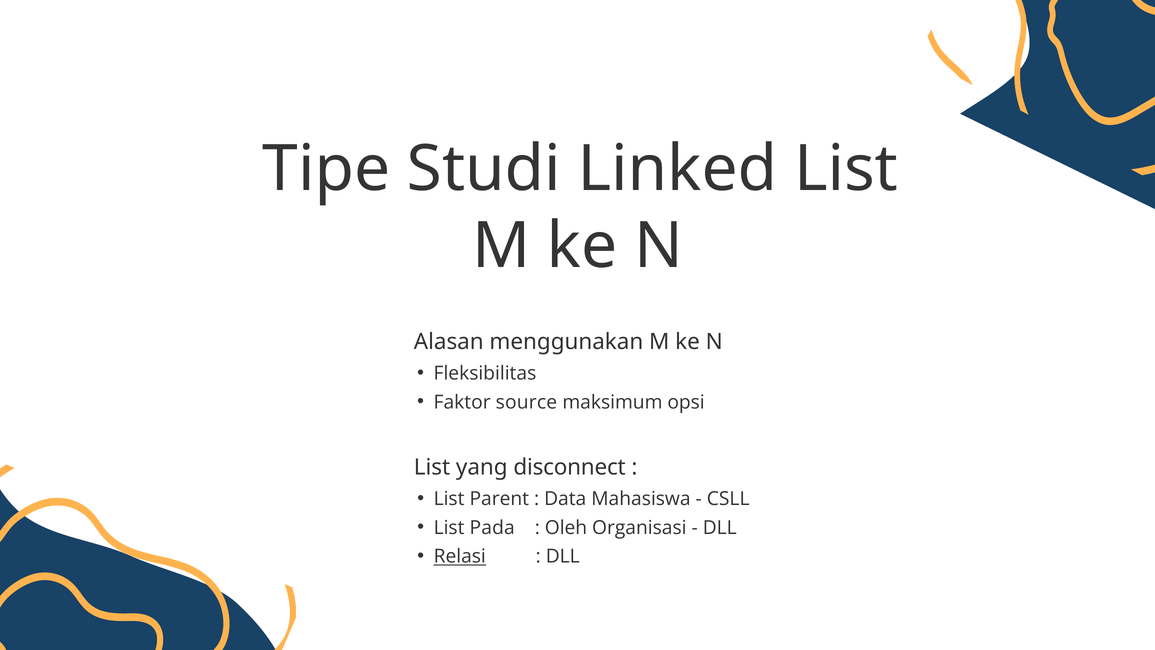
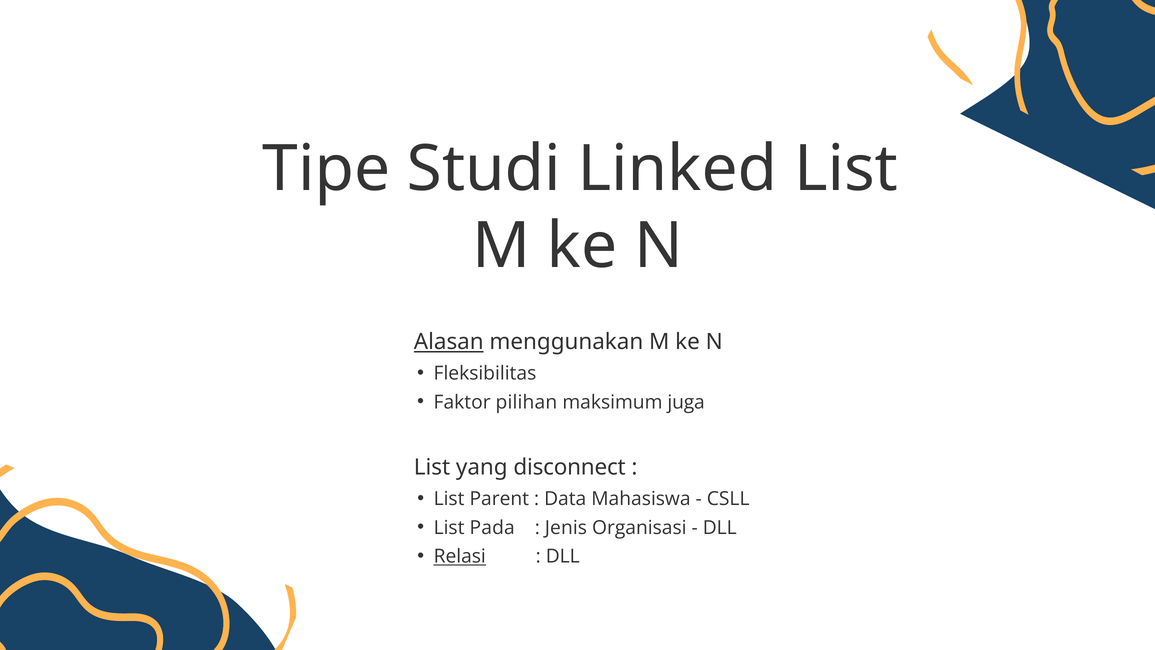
Alasan underline: none -> present
source: source -> pilihan
opsi: opsi -> juga
Oleh: Oleh -> Jenis
